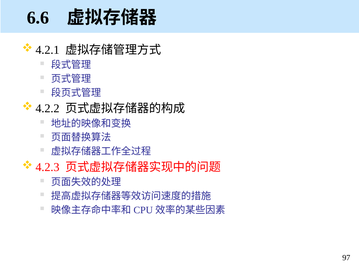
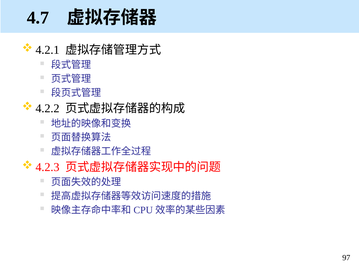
6.6: 6.6 -> 4.7
